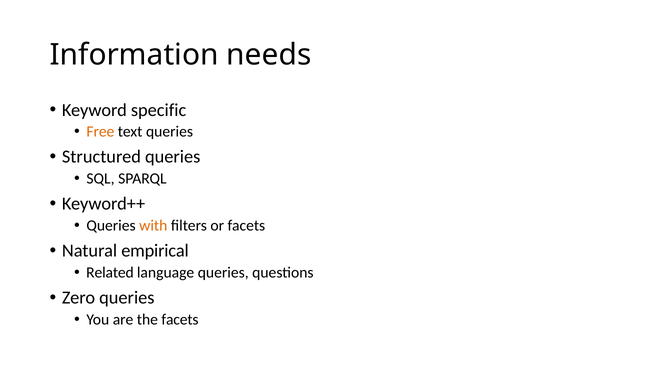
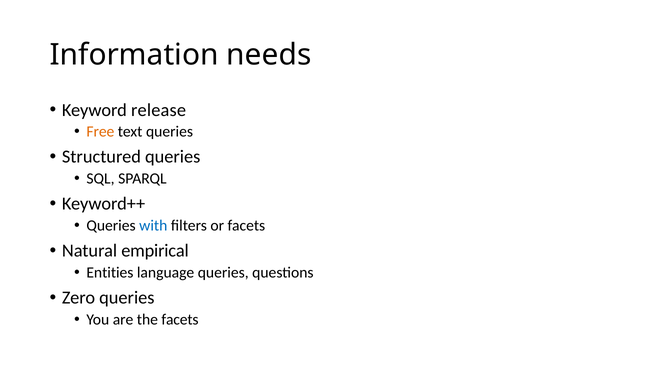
specific: specific -> release
with colour: orange -> blue
Related: Related -> Entities
